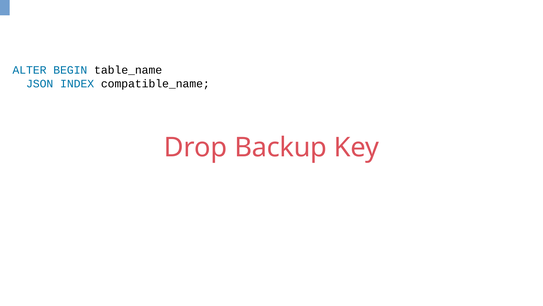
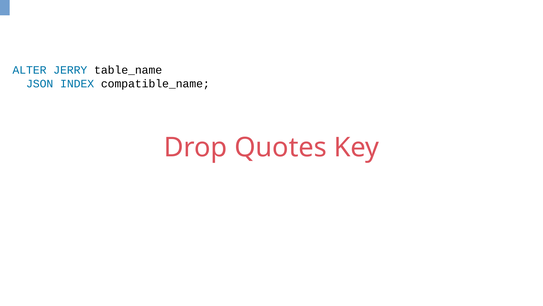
BEGIN: BEGIN -> JERRY
Backup: Backup -> Quotes
